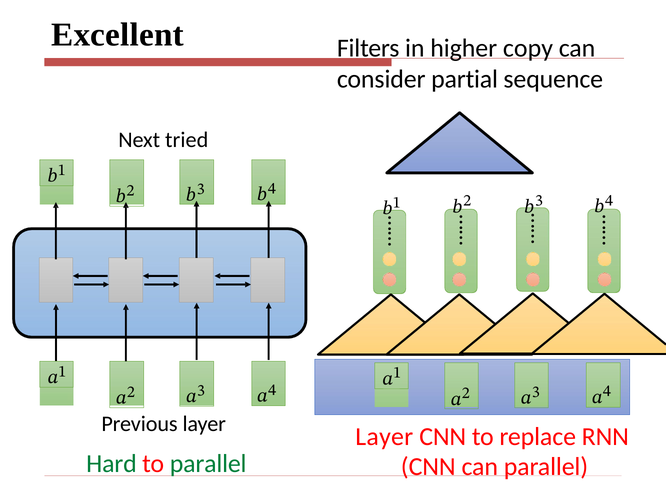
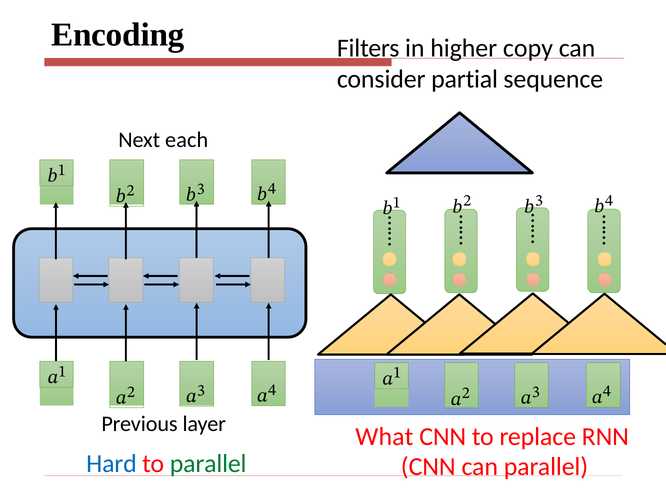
Excellent: Excellent -> Encoding
tried: tried -> each
Layer at (384, 436): Layer -> What
Hard colour: green -> blue
